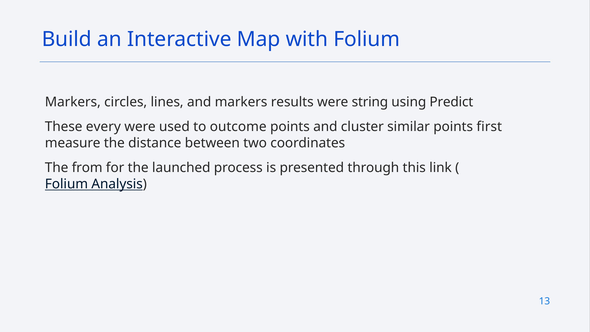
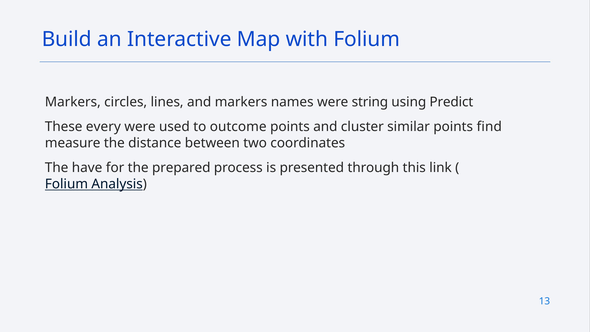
results: results -> names
first: first -> find
from: from -> have
launched: launched -> prepared
